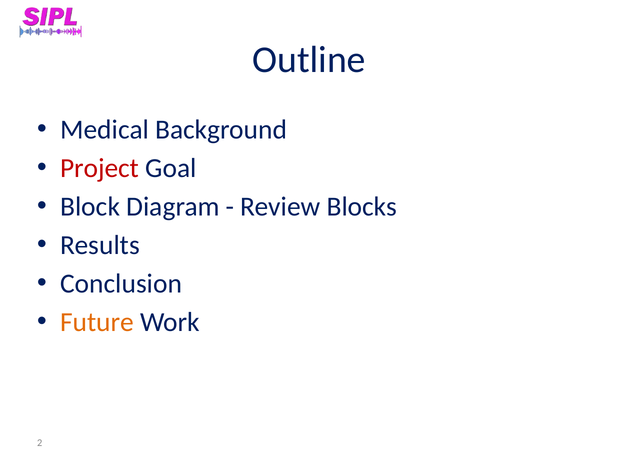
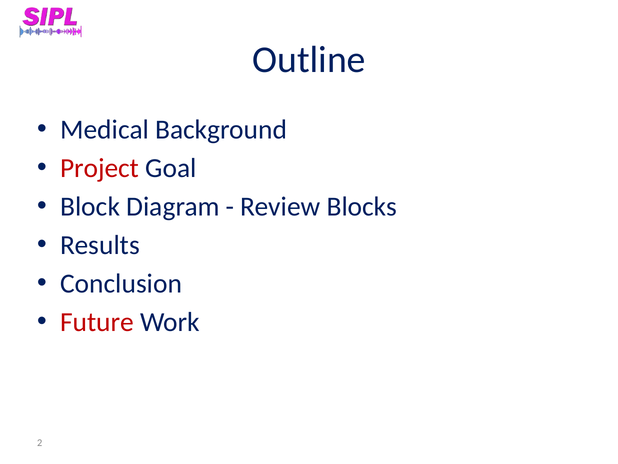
Future colour: orange -> red
